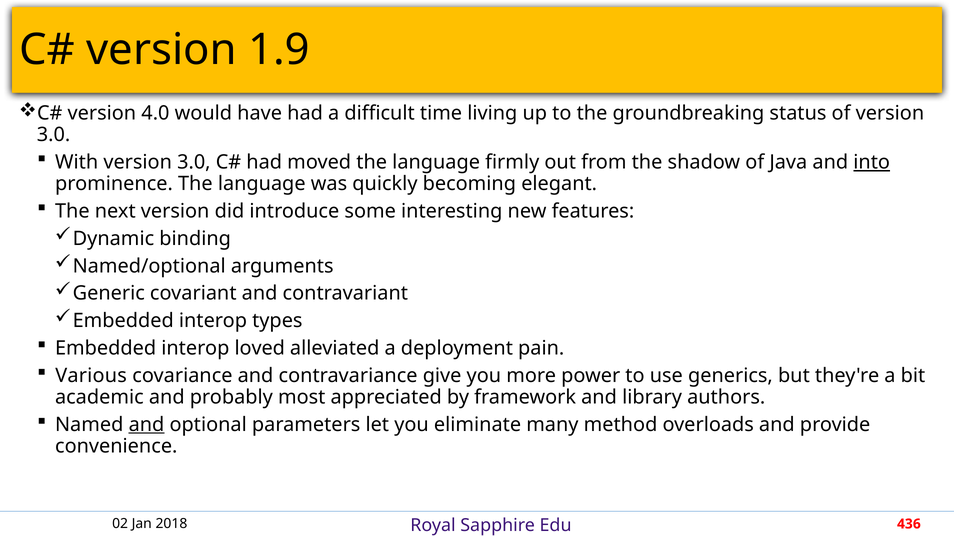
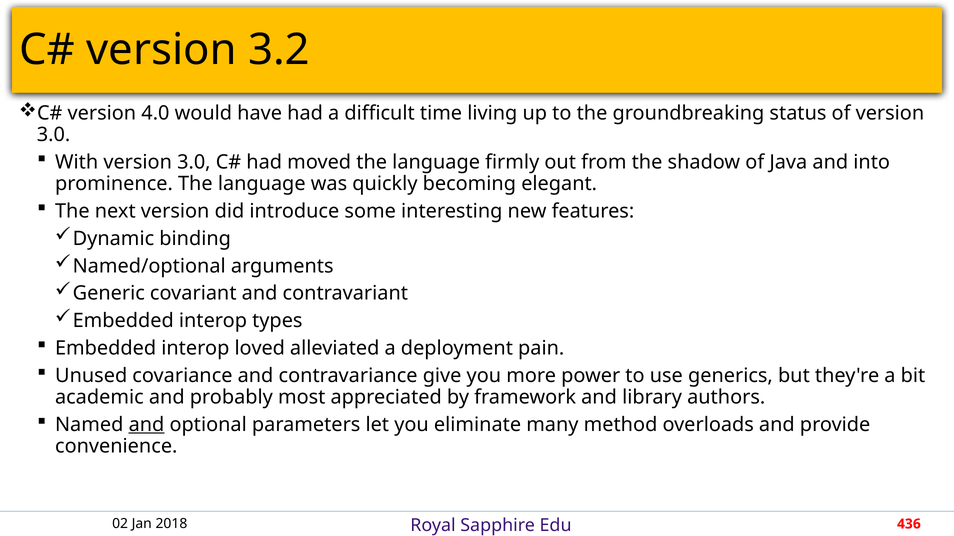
1.9: 1.9 -> 3.2
into underline: present -> none
Various: Various -> Unused
